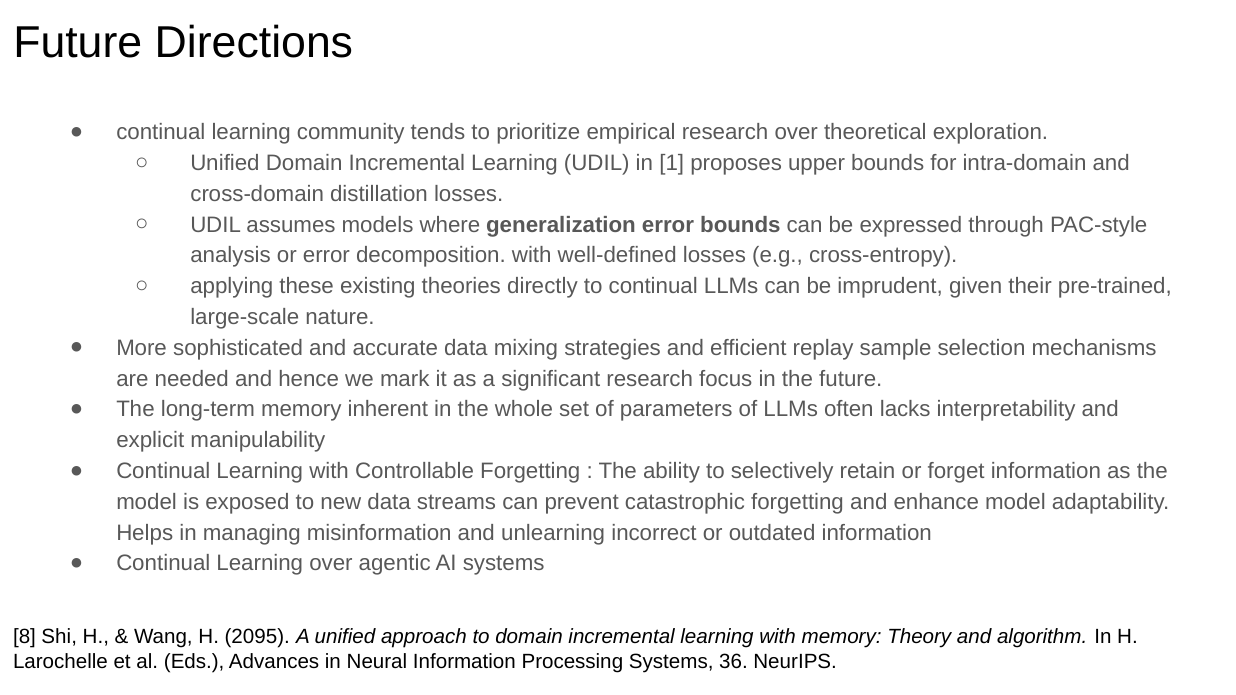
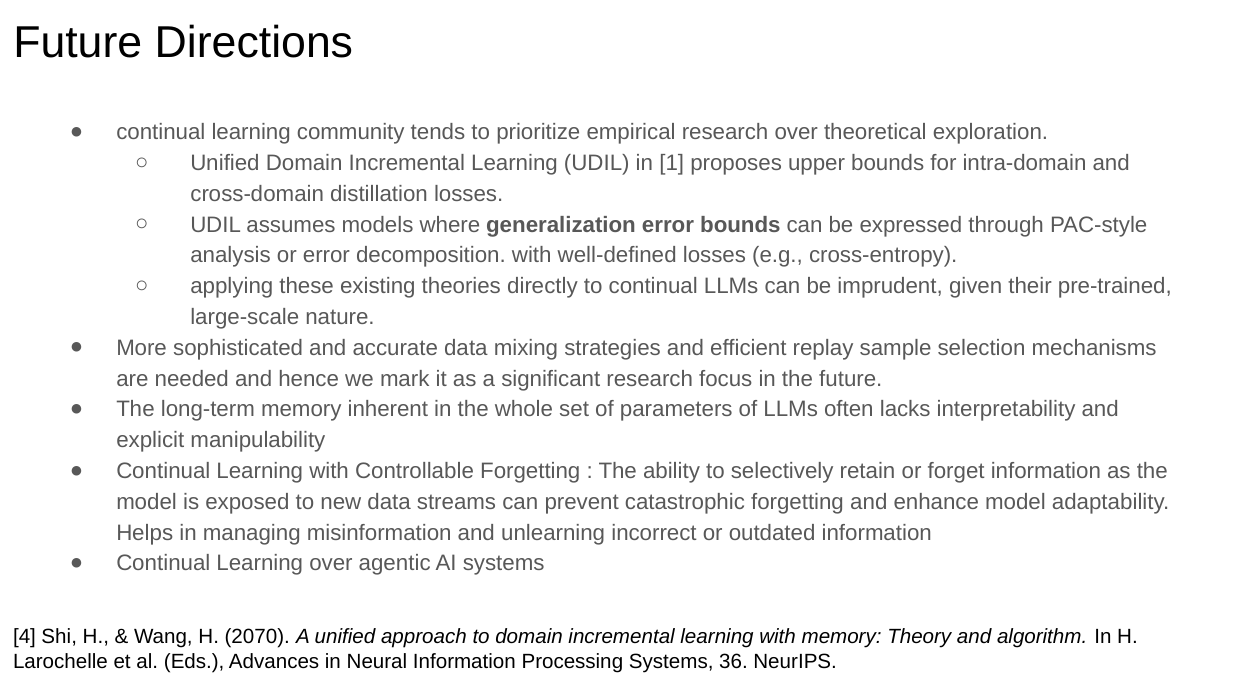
8: 8 -> 4
2095: 2095 -> 2070
